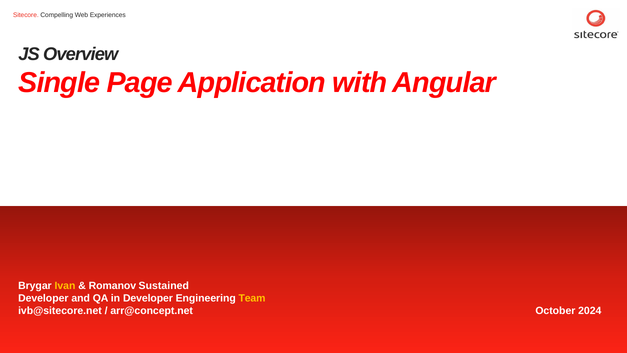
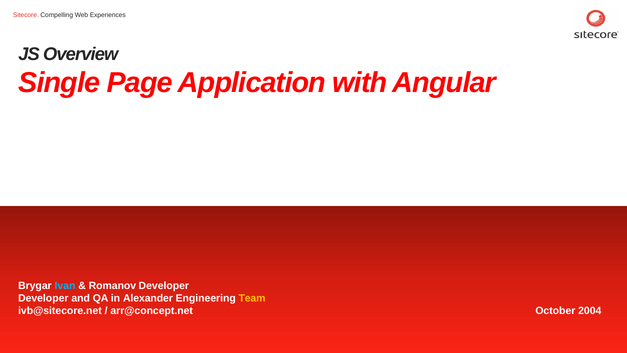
Ivan colour: yellow -> light blue
Romanov Sustained: Sustained -> Developer
in Developer: Developer -> Alexander
2024: 2024 -> 2004
